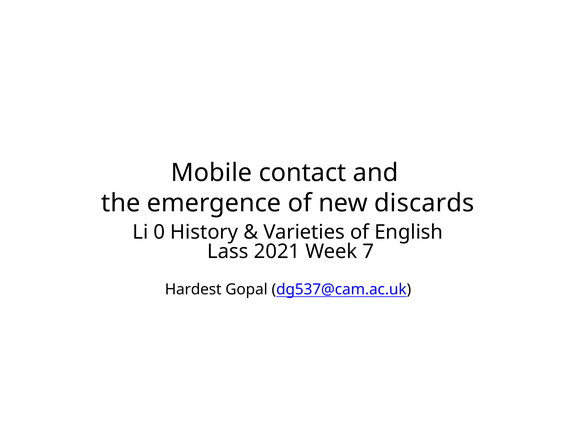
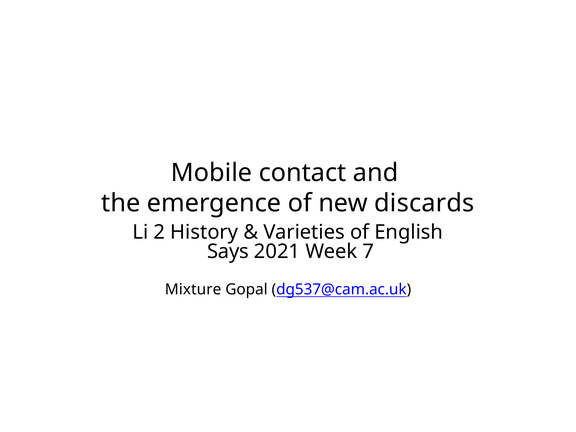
0: 0 -> 2
Lass: Lass -> Says
Hardest: Hardest -> Mixture
